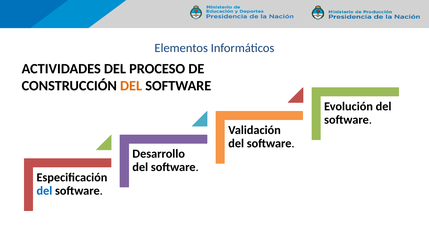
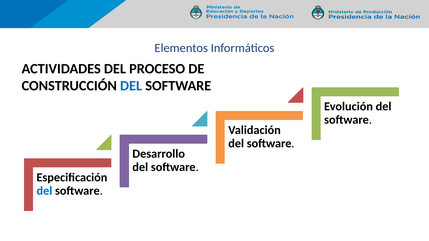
DEL at (131, 86) colour: orange -> blue
